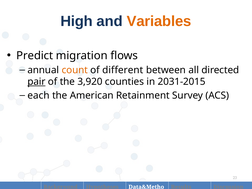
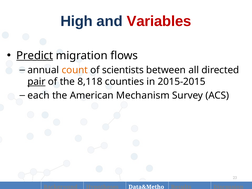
Variables colour: orange -> red
Predict underline: none -> present
different: different -> scientists
3,920: 3,920 -> 8,118
2031-2015: 2031-2015 -> 2015-2015
Retainment: Retainment -> Mechanism
